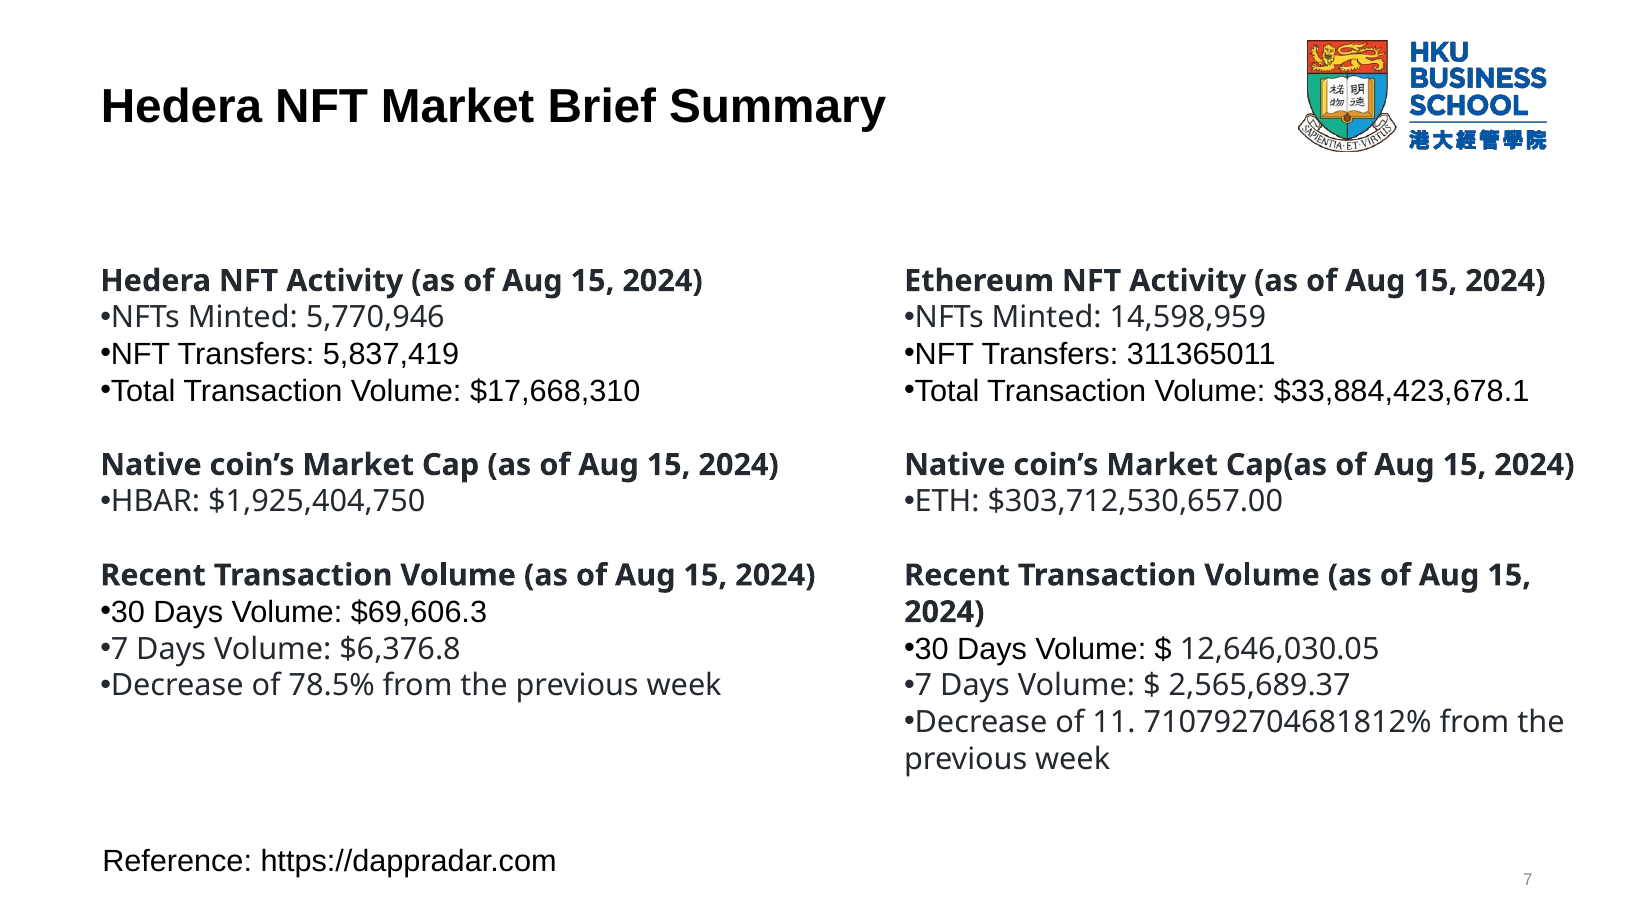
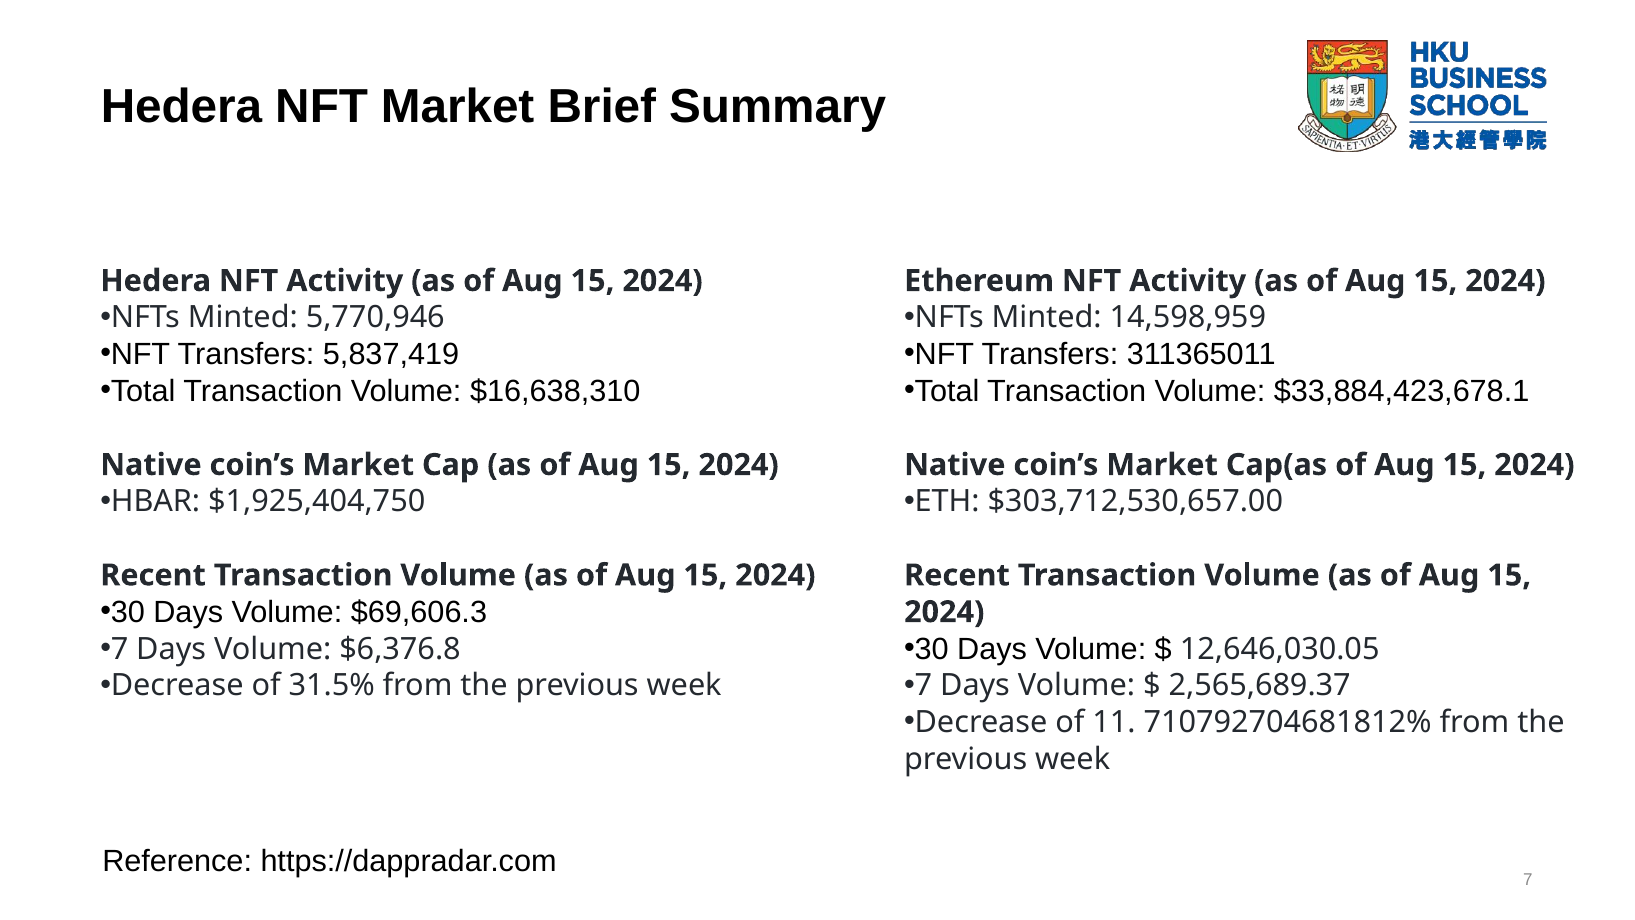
$17,668,310: $17,668,310 -> $16,638,310
78.5%: 78.5% -> 31.5%
